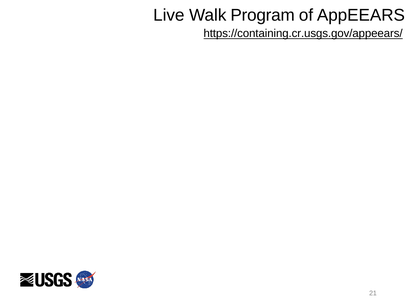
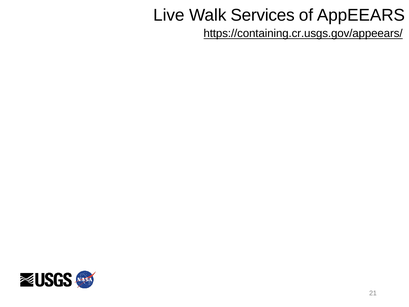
Program: Program -> Services
